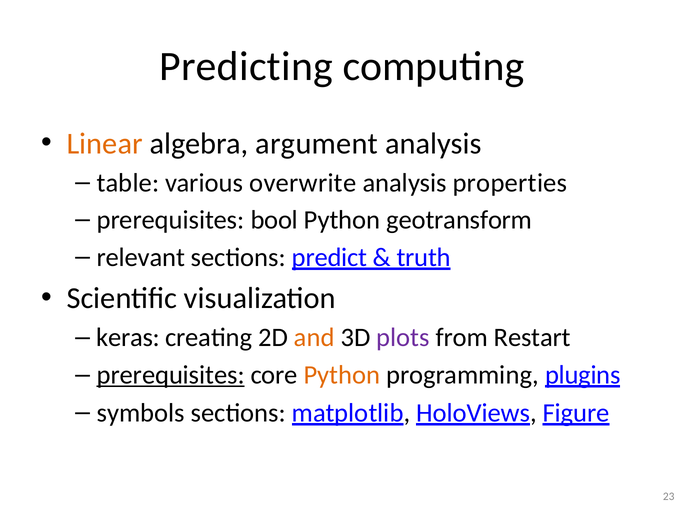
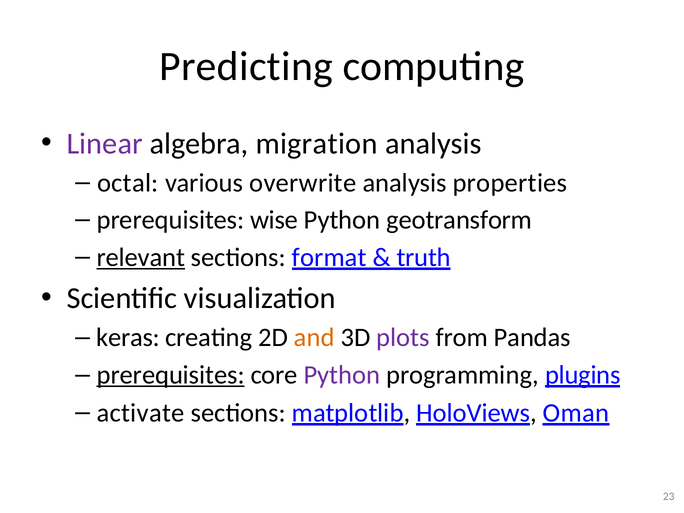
Linear colour: orange -> purple
argument: argument -> migration
table: table -> octal
bool: bool -> wise
relevant underline: none -> present
predict: predict -> format
Restart: Restart -> Pandas
Python at (342, 375) colour: orange -> purple
symbols: symbols -> activate
Figure: Figure -> Oman
